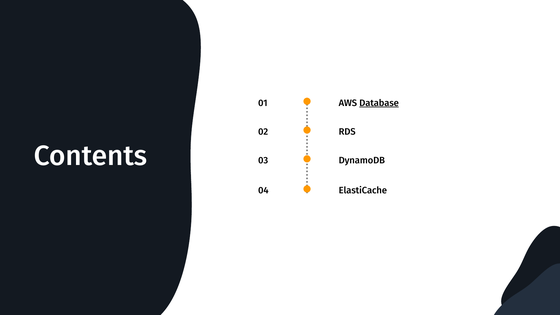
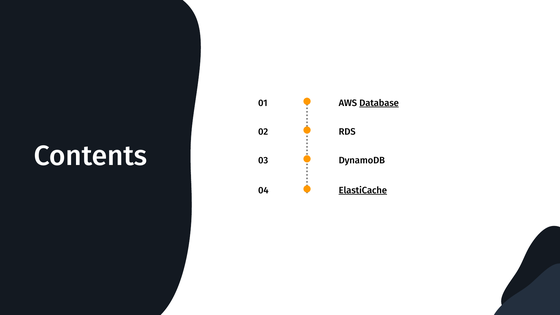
ElastiCache underline: none -> present
